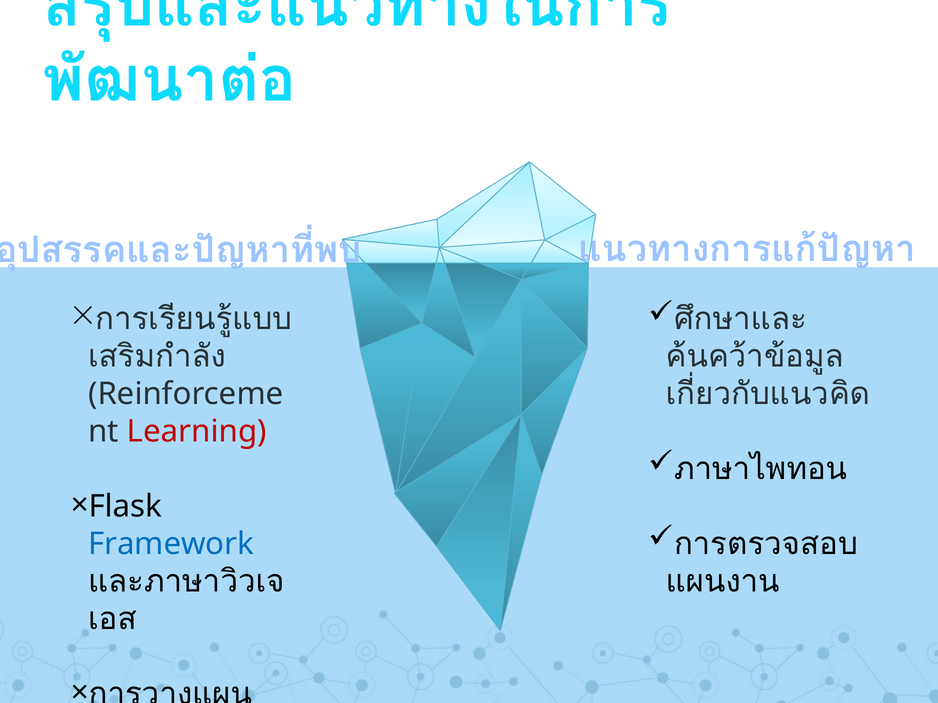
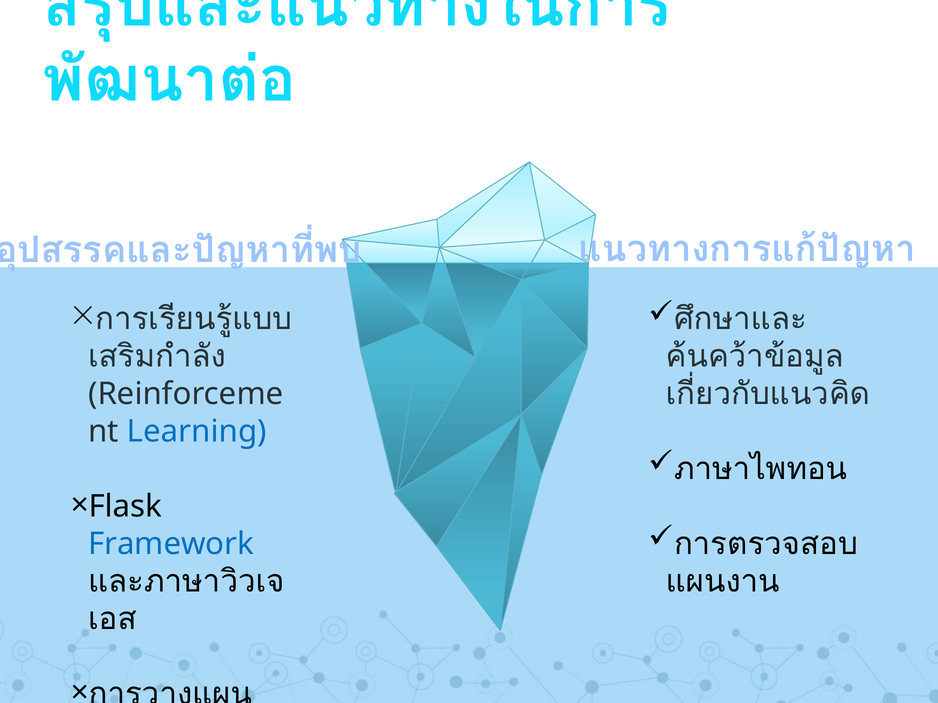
Learning colour: red -> blue
